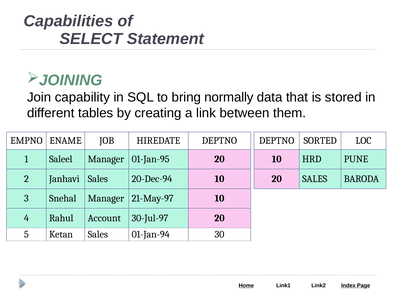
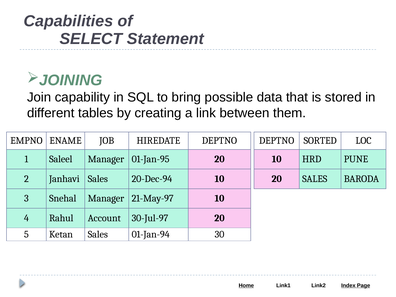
normally: normally -> possible
